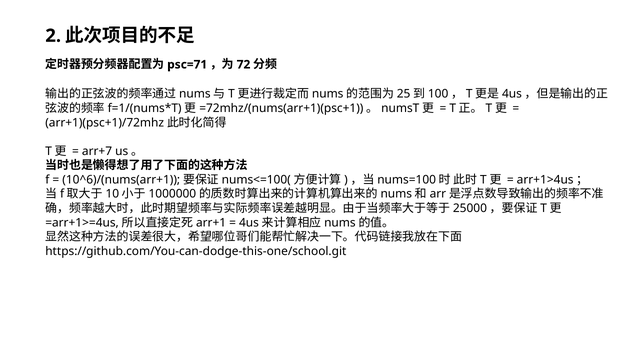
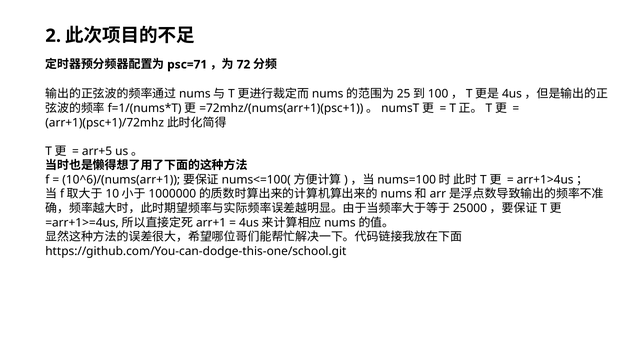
arr+7: arr+7 -> arr+5
